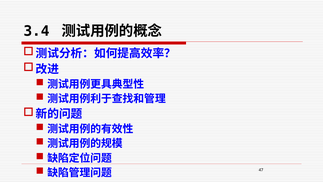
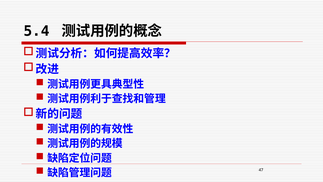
3.4: 3.4 -> 5.4
